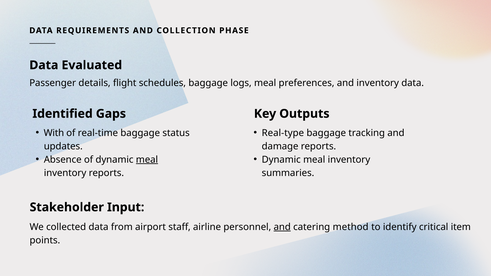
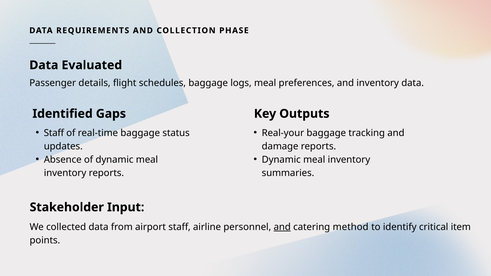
With at (54, 133): With -> Staff
Real-type: Real-type -> Real-your
meal at (147, 160) underline: present -> none
